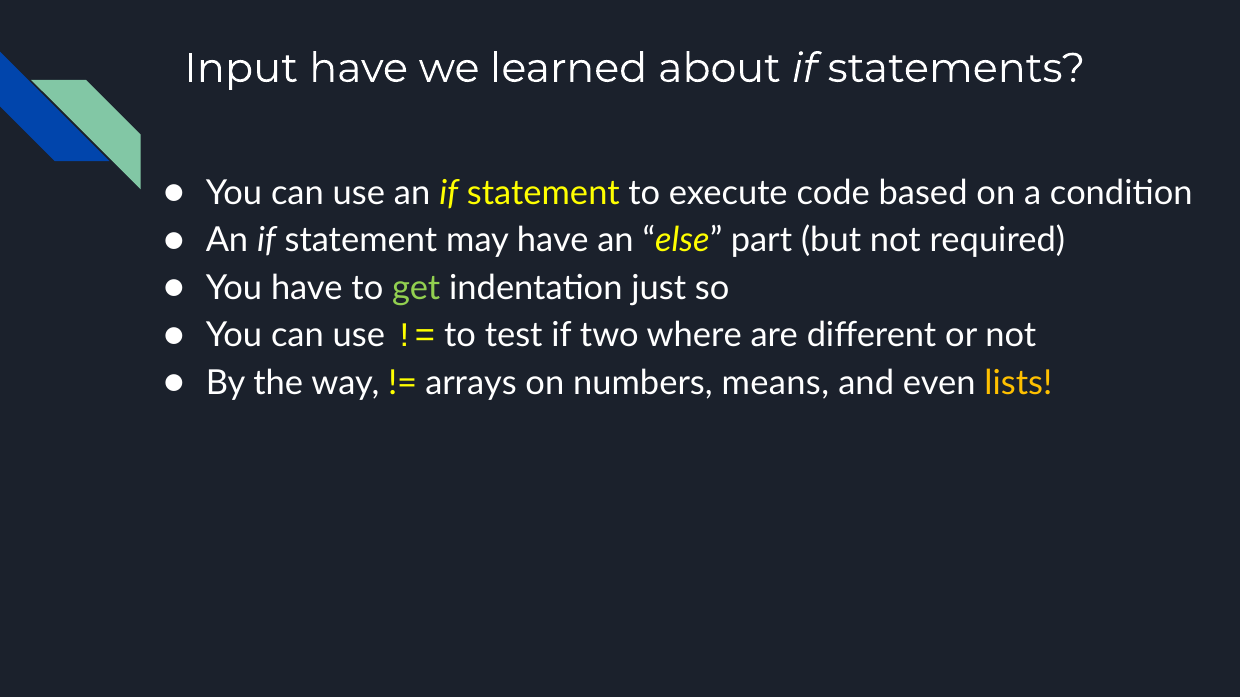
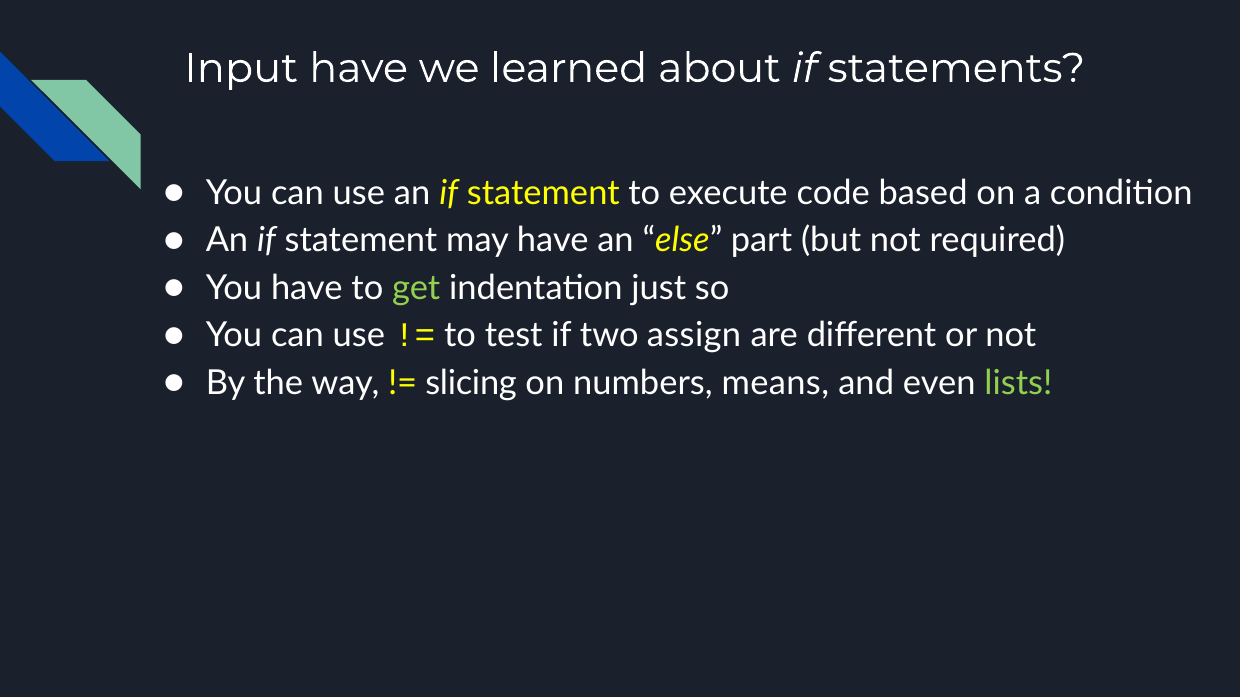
where: where -> assign
arrays: arrays -> slicing
lists colour: yellow -> light green
